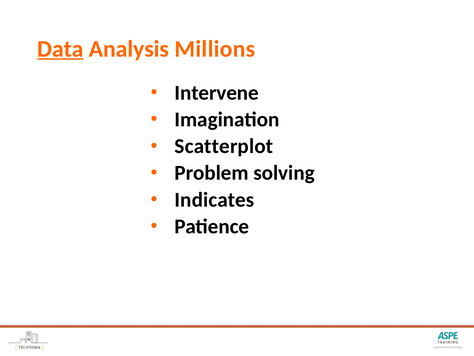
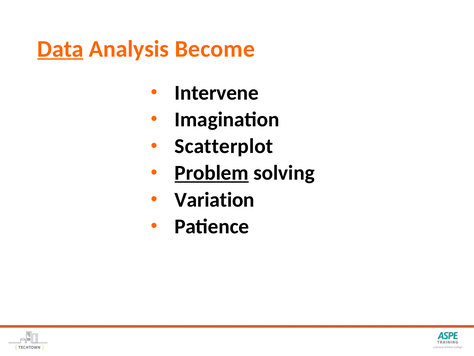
Millions: Millions -> Become
Problem underline: none -> present
Indicates: Indicates -> Variation
